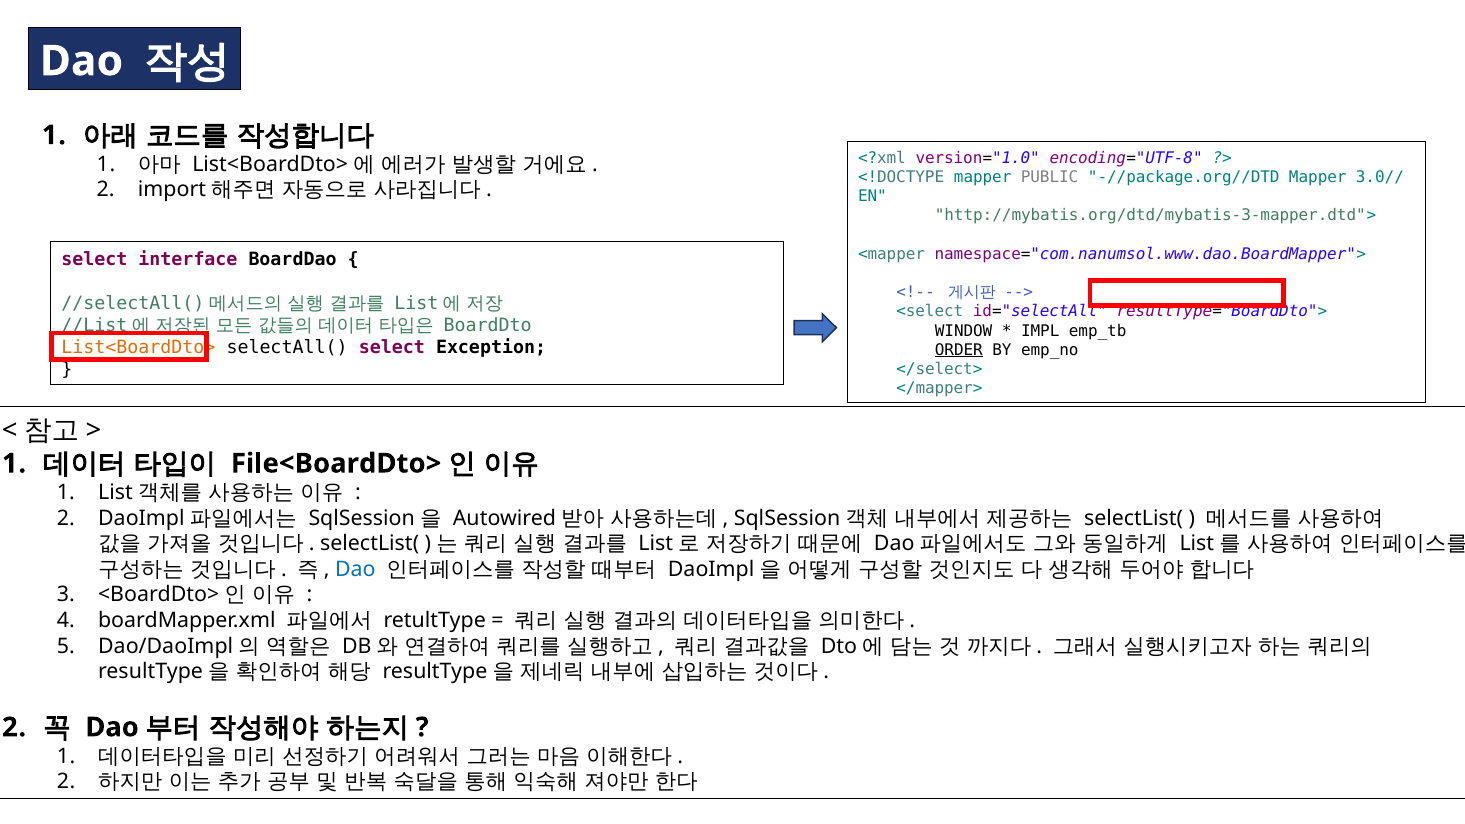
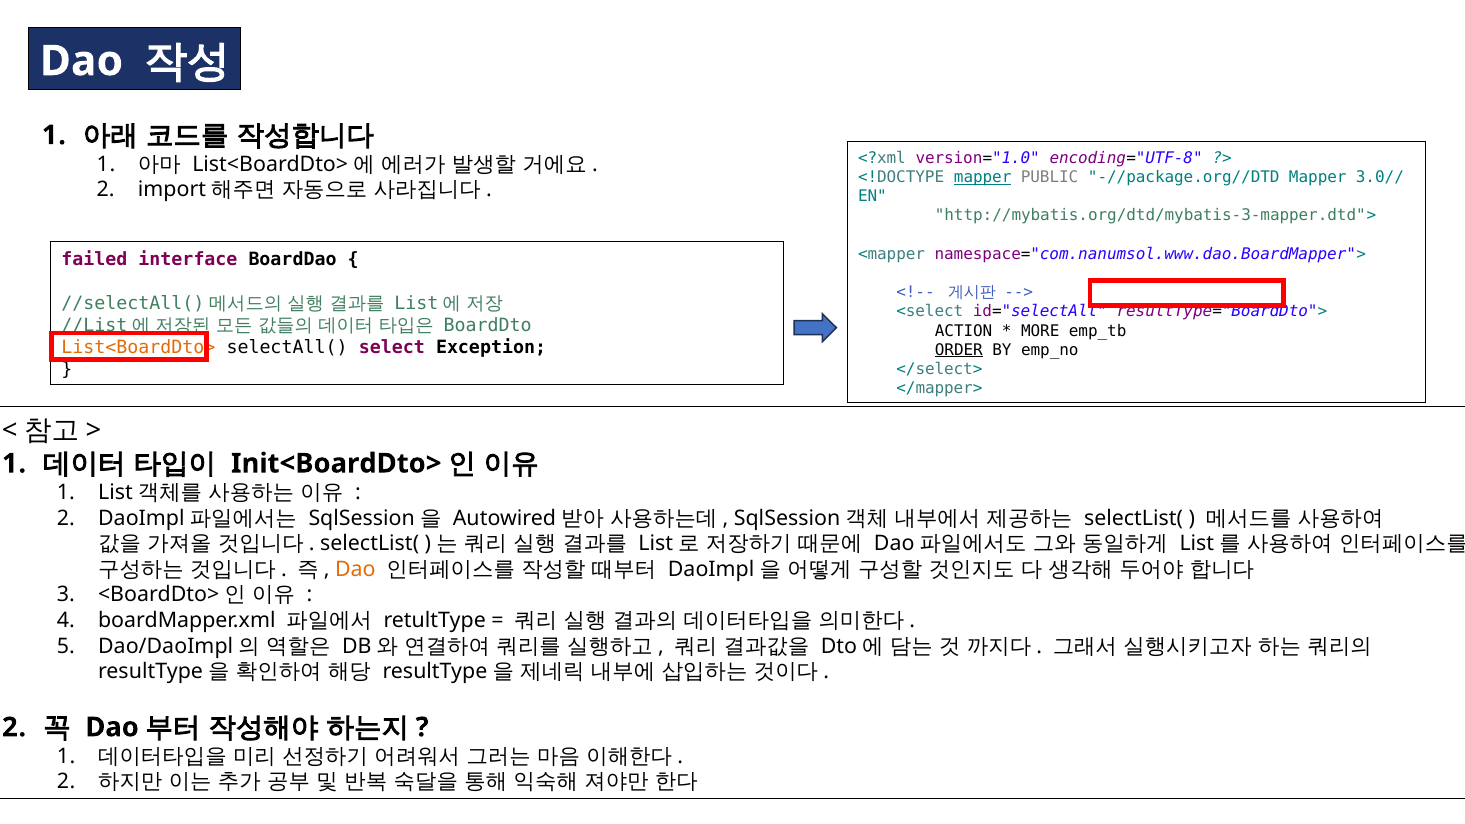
mapper at (983, 177) underline: none -> present
select at (94, 259): select -> failed
WINDOW: WINDOW -> ACTION
IMPL: IMPL -> MORE
File<BoardDto>: File<BoardDto> -> Init<BoardDto>
Dao at (355, 569) colour: blue -> orange
